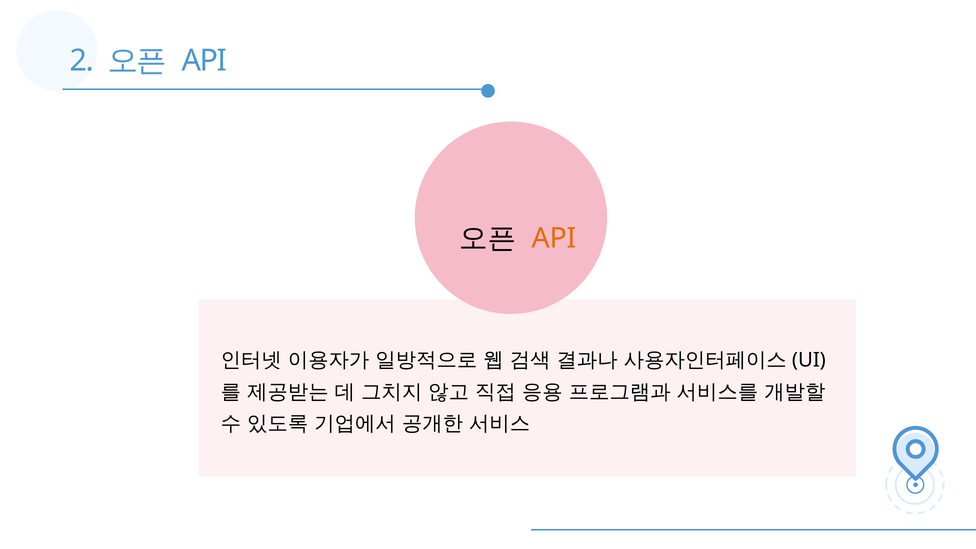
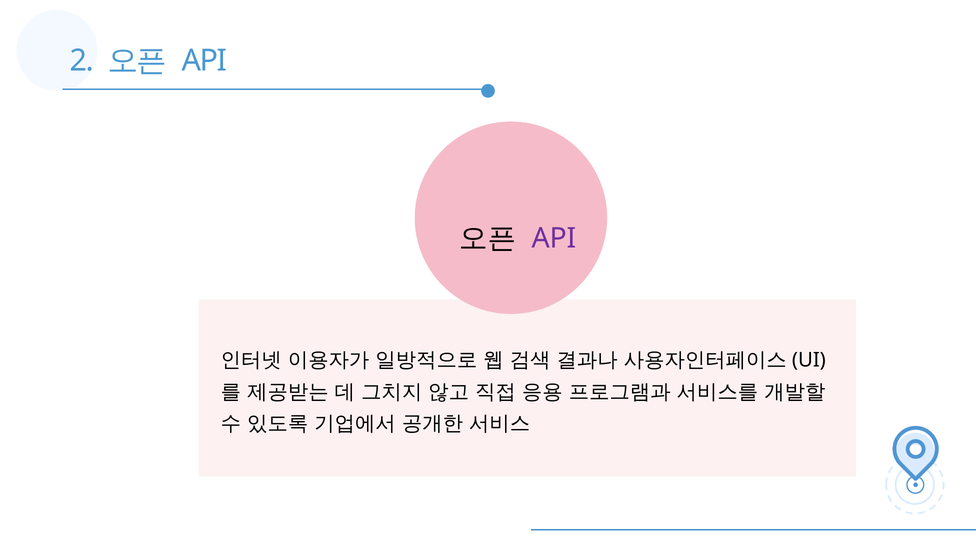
API at (554, 238) colour: orange -> purple
